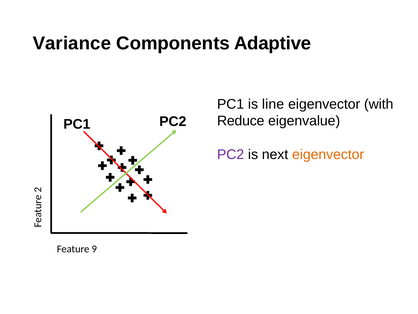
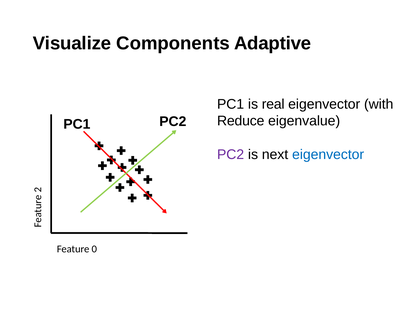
Variance: Variance -> Visualize
line: line -> real
eigenvector at (328, 154) colour: orange -> blue
9: 9 -> 0
